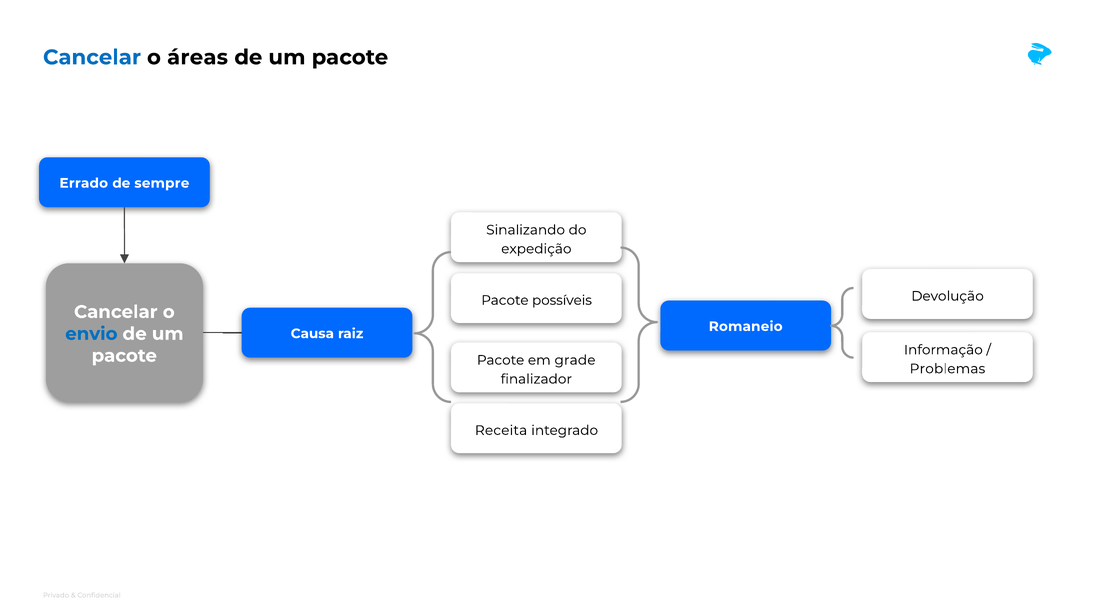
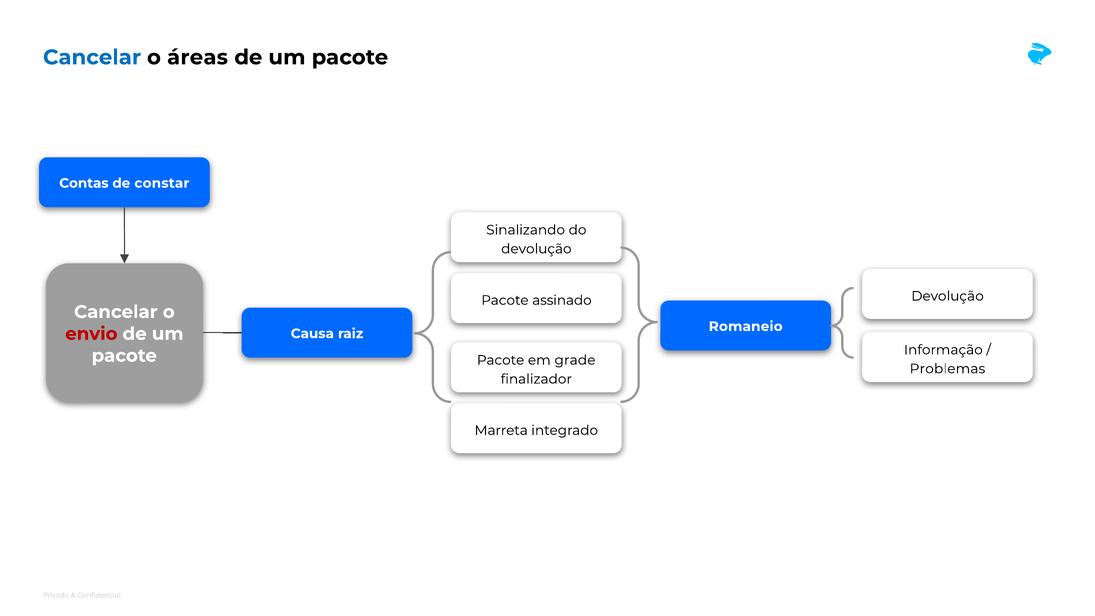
Errado: Errado -> Contas
sempre: sempre -> constar
expedição at (536, 249): expedição -> devolução
possíveis: possíveis -> assinado
envio colour: blue -> red
Receita: Receita -> Marreta
